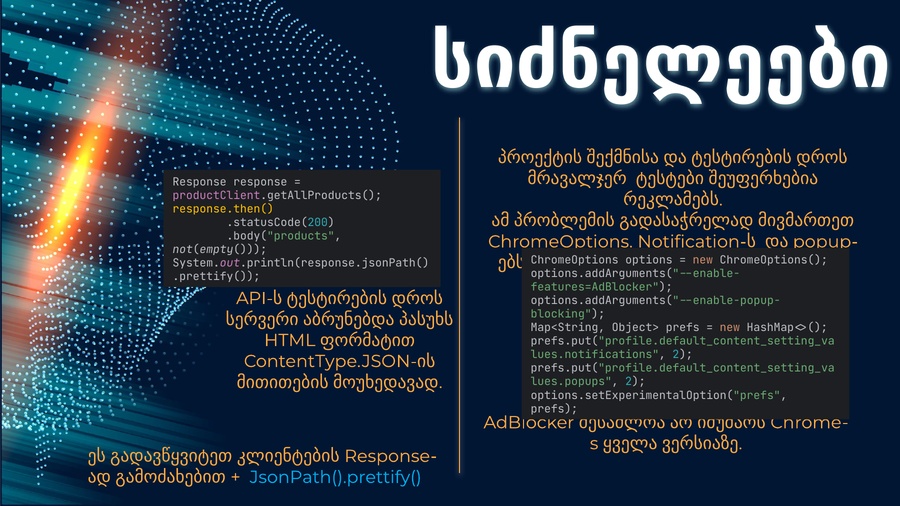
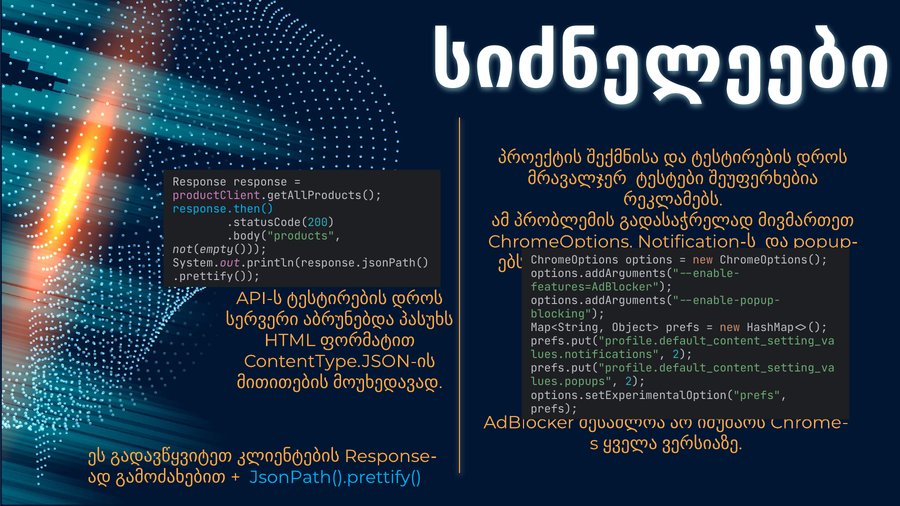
response.then( colour: yellow -> light blue
